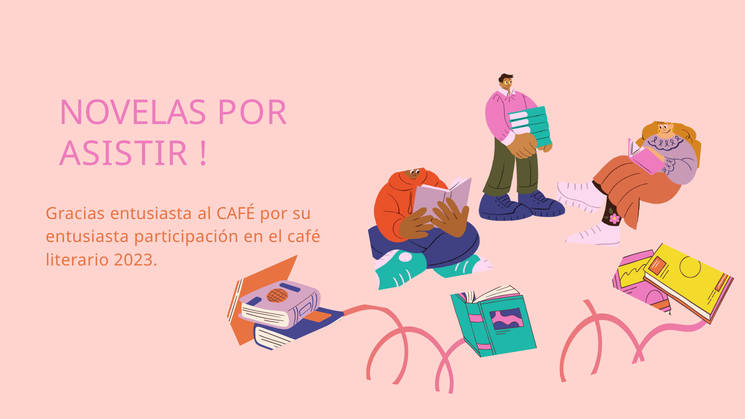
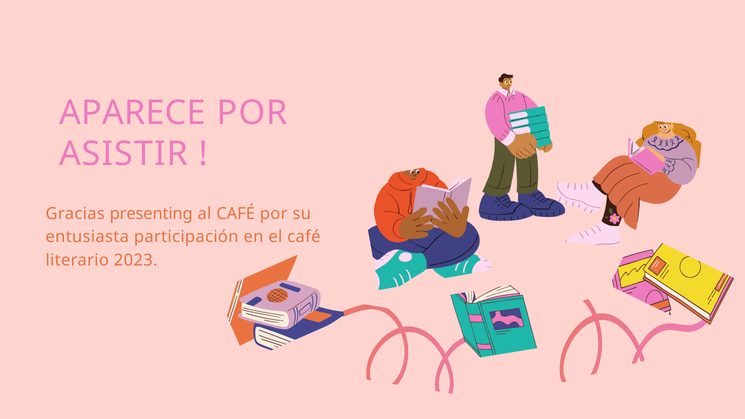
NOVELAS: NOVELAS -> APARECE
Gracias entusiasta: entusiasta -> presenting
